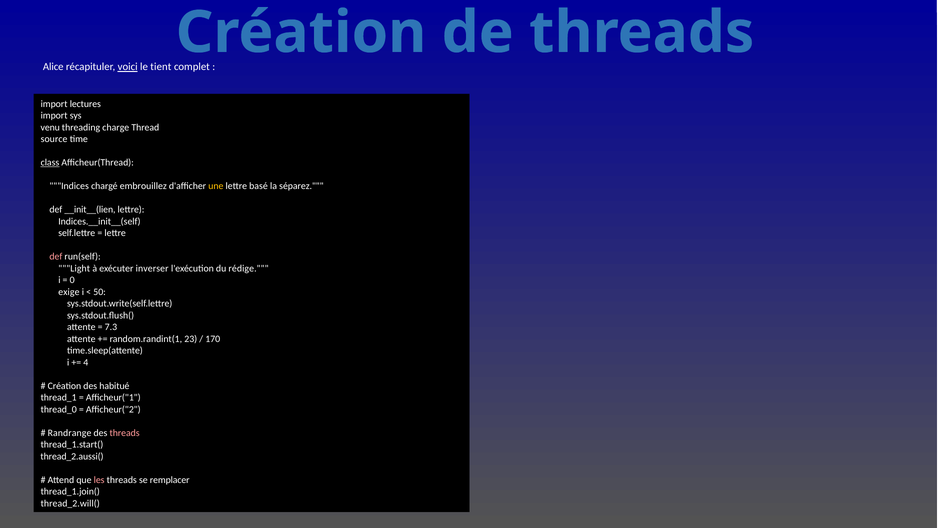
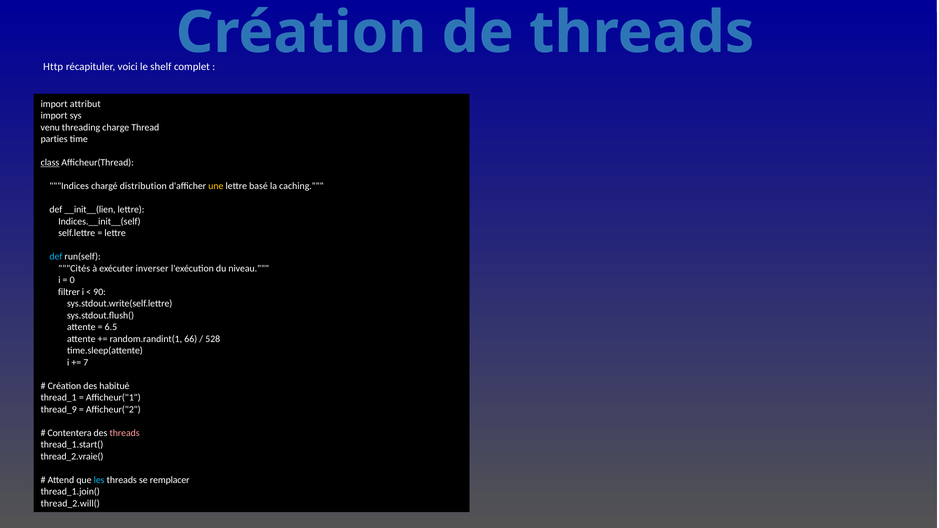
Alice: Alice -> Http
voici underline: present -> none
tient: tient -> shelf
lectures: lectures -> attribut
source: source -> parties
embrouillez: embrouillez -> distribution
séparez: séparez -> caching
def at (56, 257) colour: pink -> light blue
Light: Light -> Cités
rédige: rédige -> niveau
exige: exige -> filtrer
50: 50 -> 90
7.3: 7.3 -> 6.5
23: 23 -> 66
170: 170 -> 528
4: 4 -> 7
thread_0: thread_0 -> thread_9
Randrange: Randrange -> Contentera
thread_2.aussi(: thread_2.aussi( -> thread_2.vraie(
les colour: pink -> light blue
